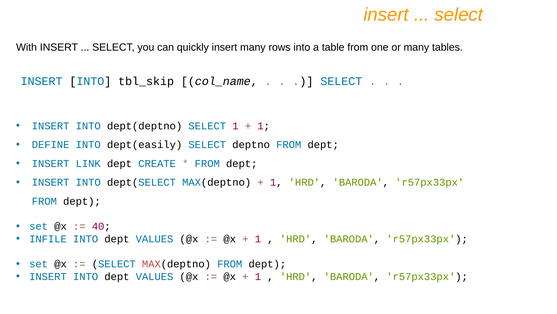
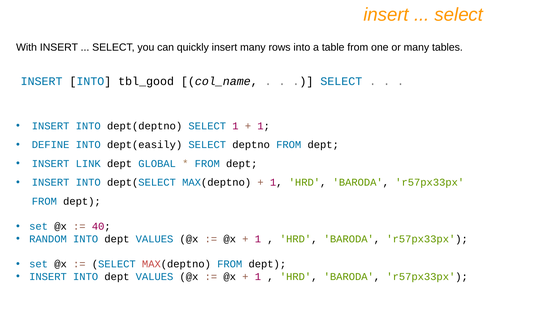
tbl_skip: tbl_skip -> tbl_good
CREATE: CREATE -> GLOBAL
INFILE: INFILE -> RANDOM
